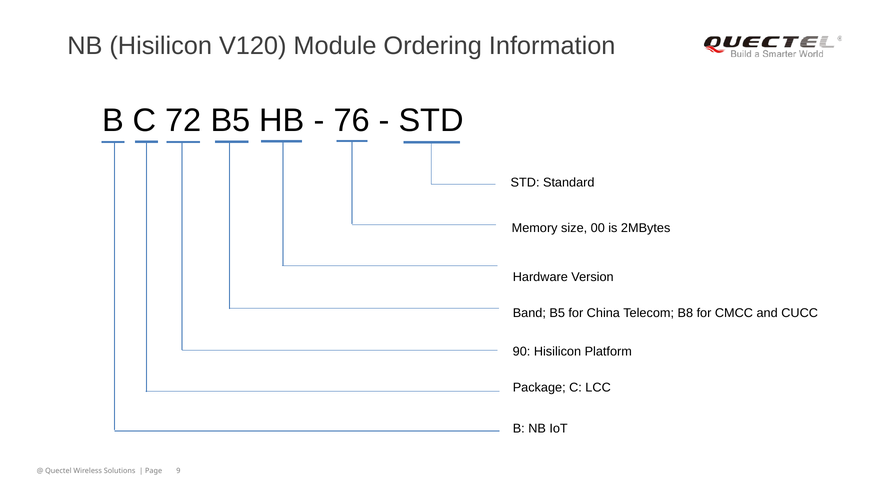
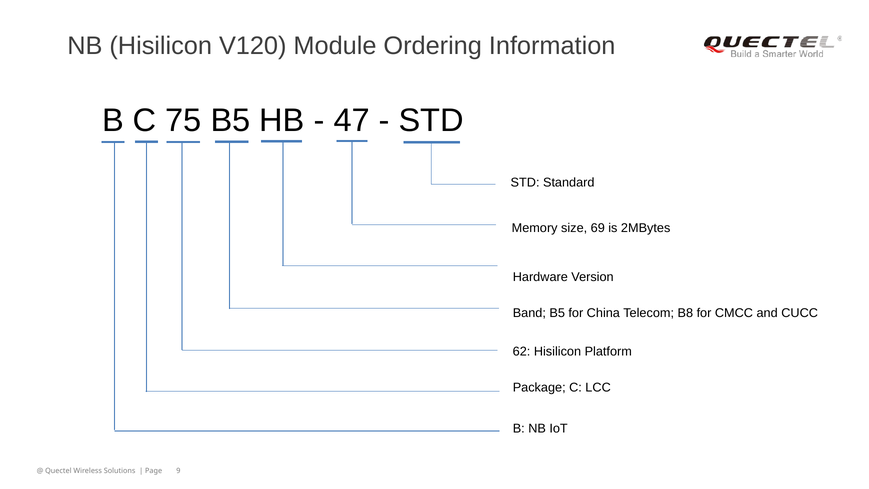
72: 72 -> 75
76: 76 -> 47
00: 00 -> 69
90: 90 -> 62
